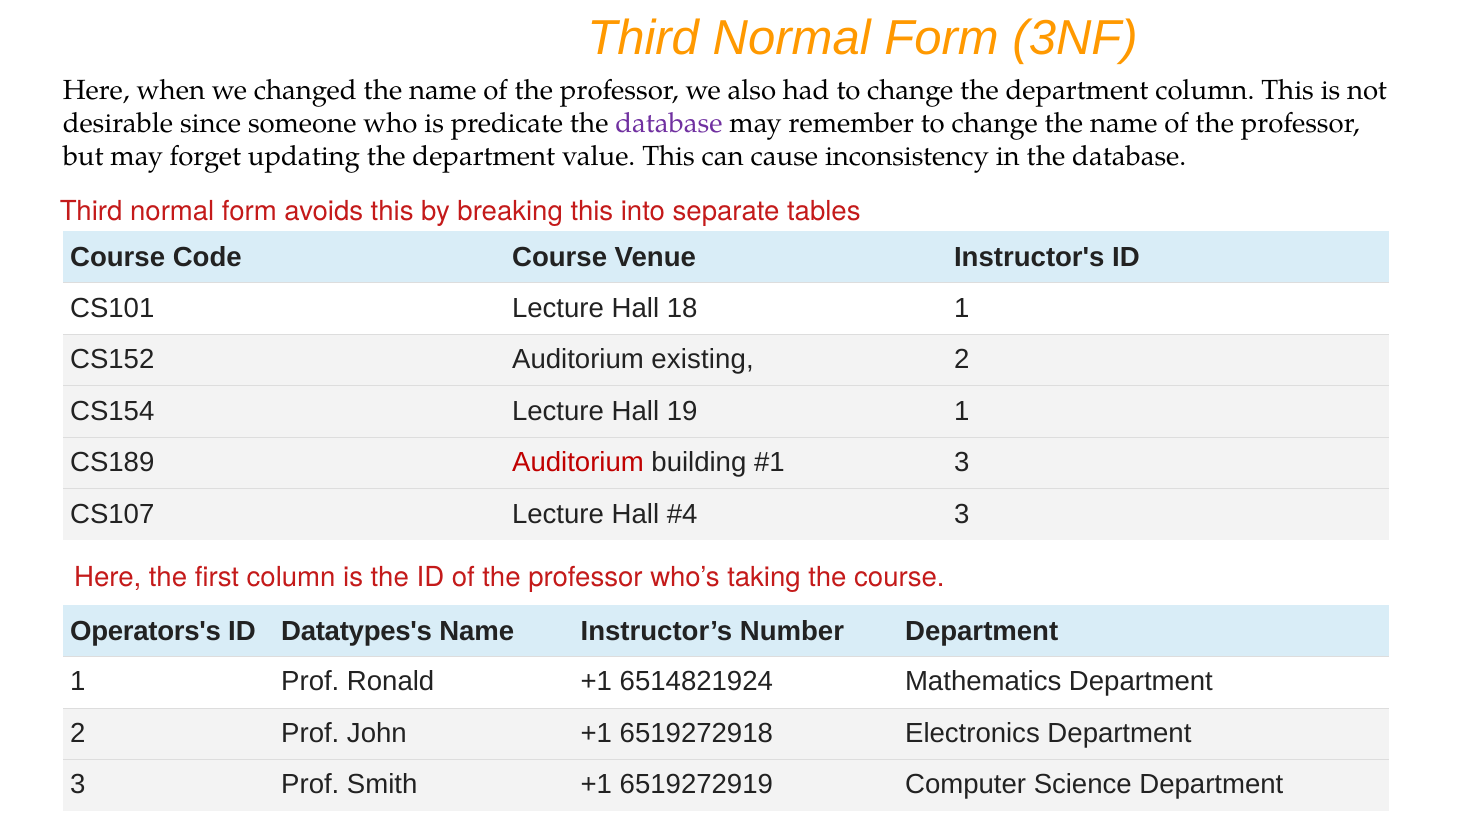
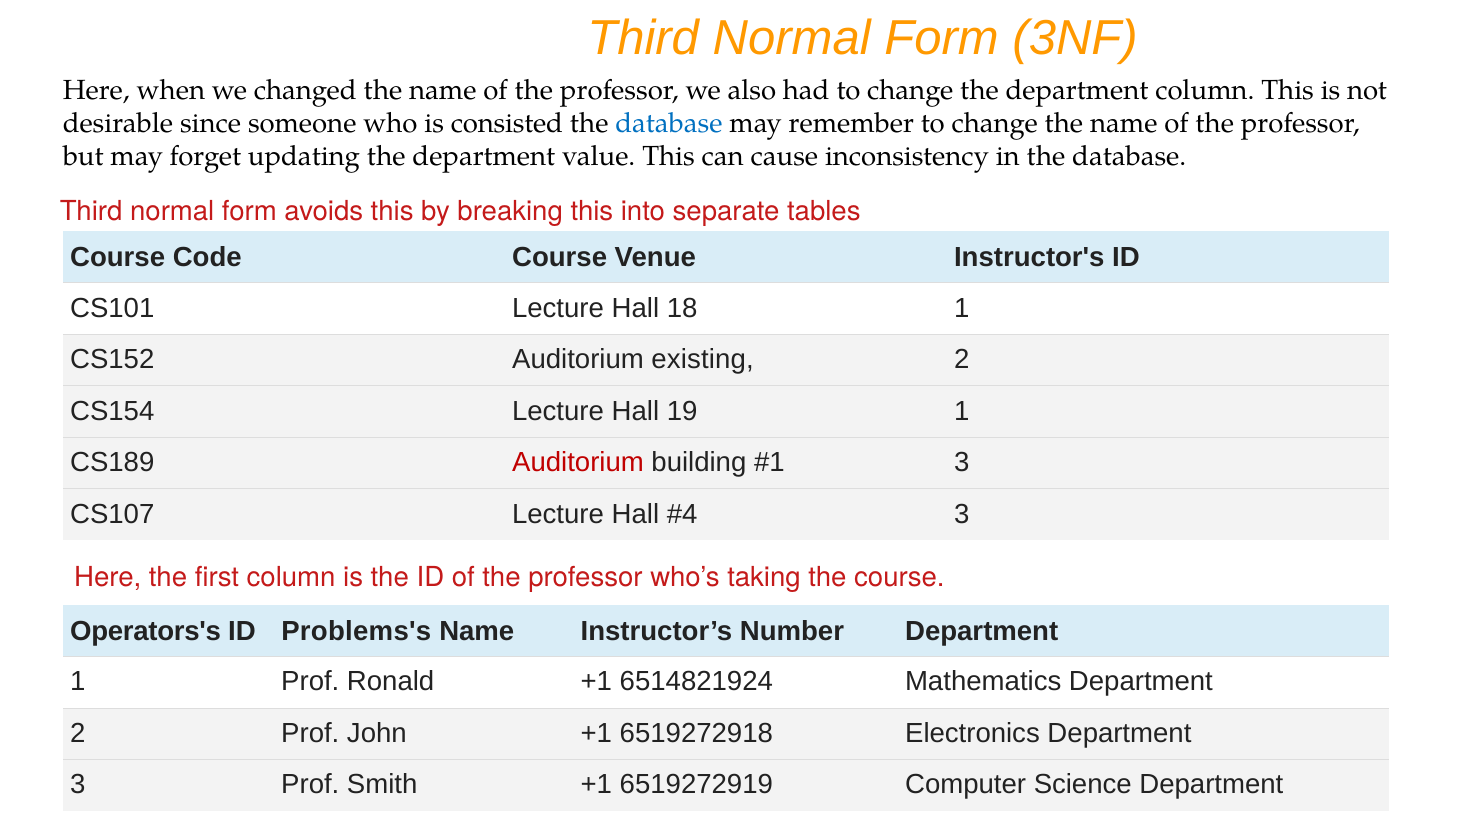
predicate: predicate -> consisted
database at (669, 123) colour: purple -> blue
Datatypes's: Datatypes's -> Problems's
